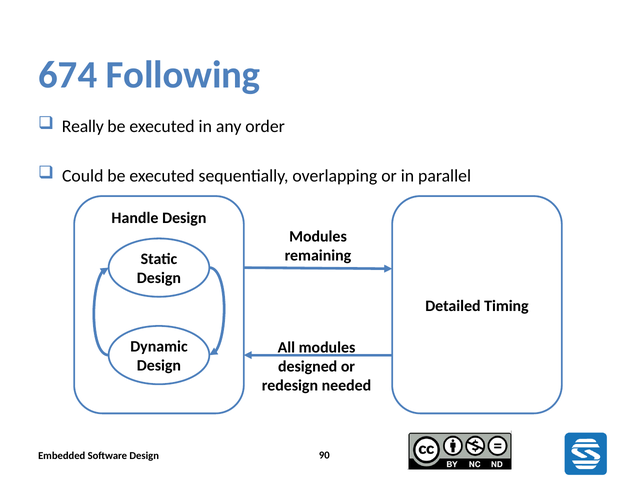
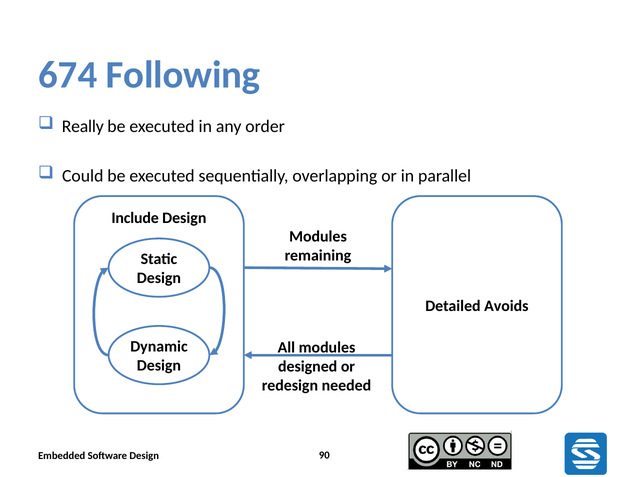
Handle: Handle -> Include
Timing: Timing -> Avoids
